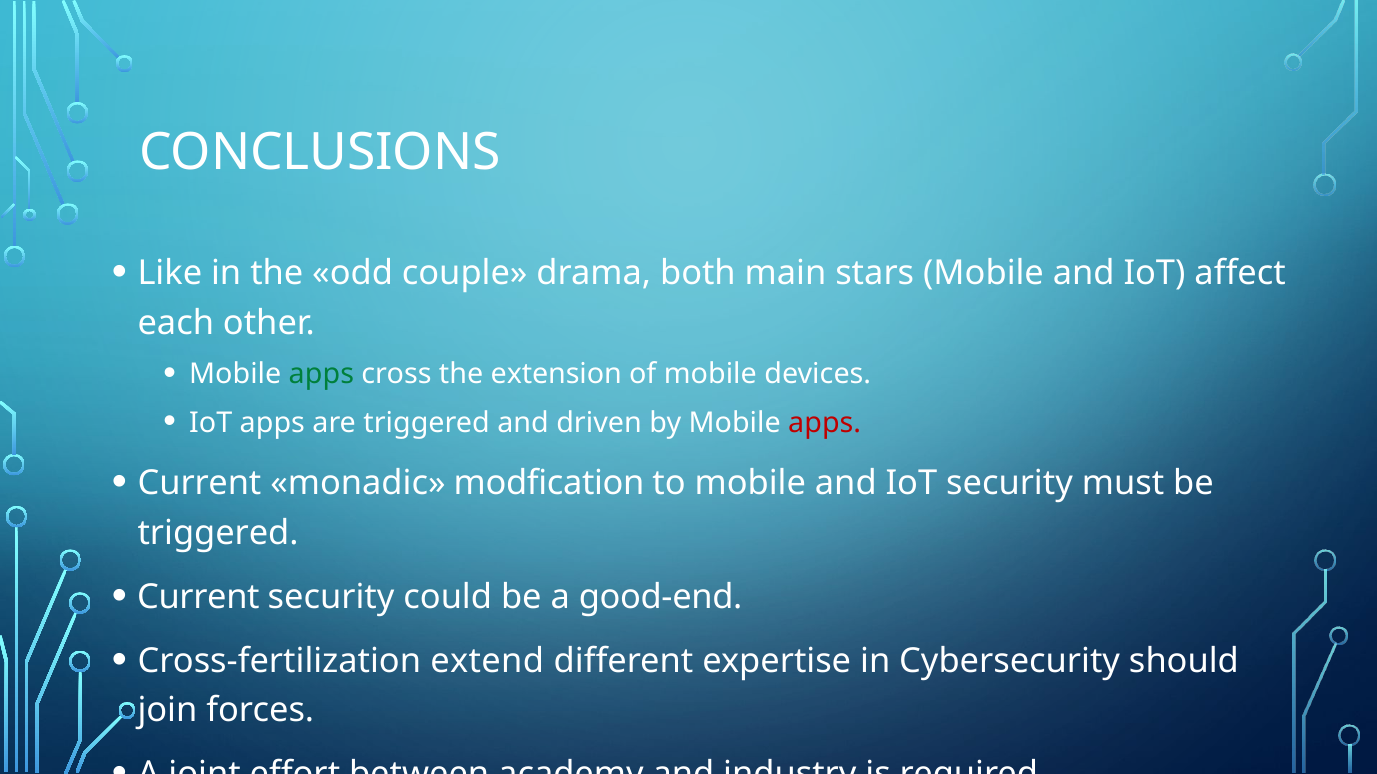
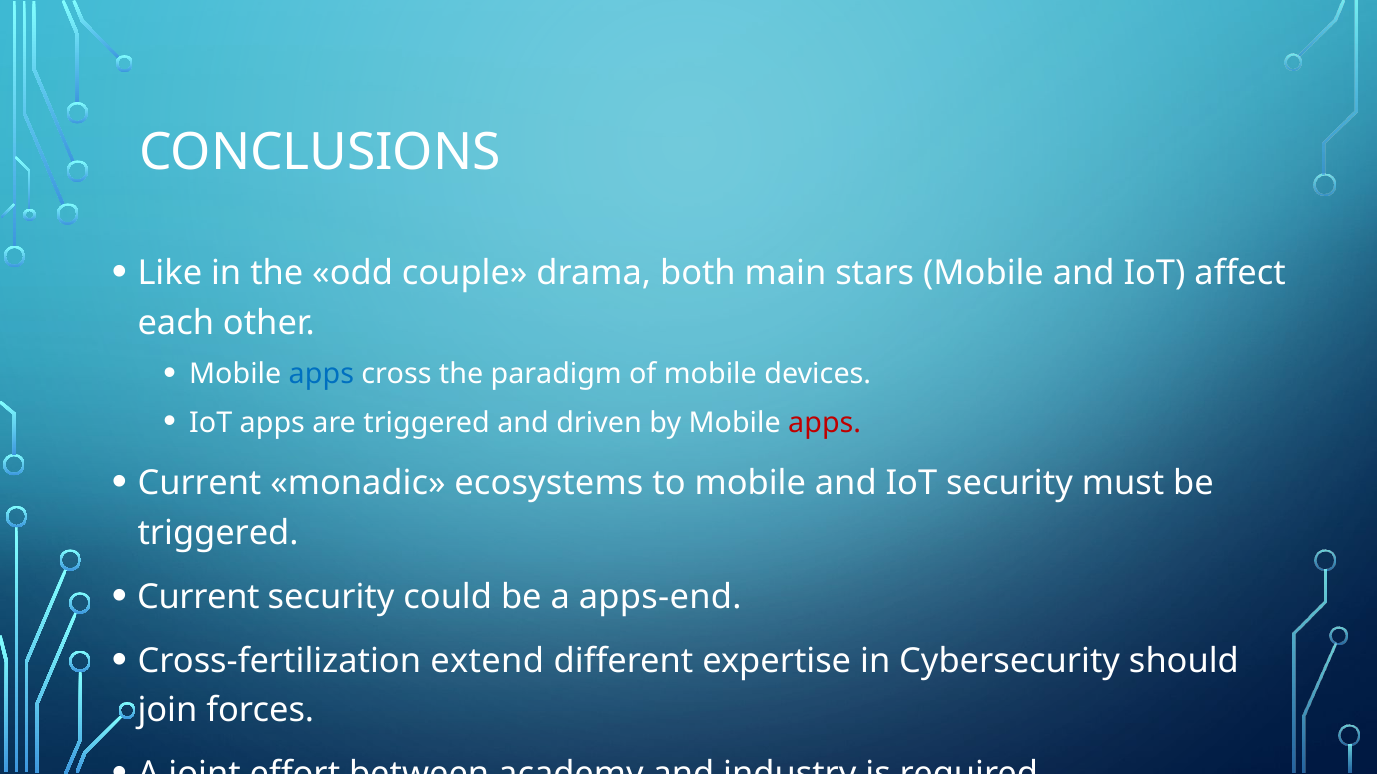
apps at (321, 374) colour: green -> blue
extension: extension -> paradigm
modfication: modfication -> ecosystems
good-end: good-end -> apps-end
